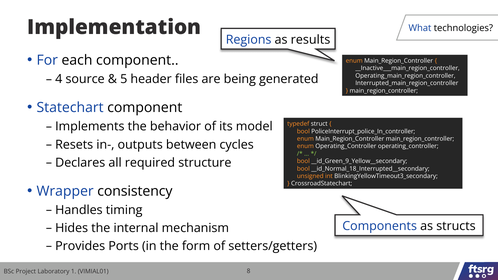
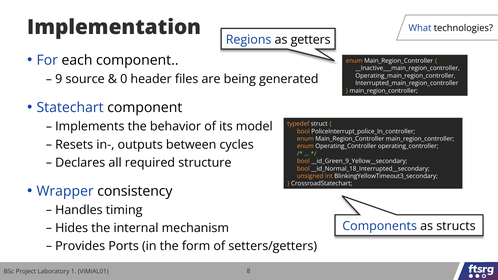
results: results -> getters
4: 4 -> 9
5: 5 -> 0
